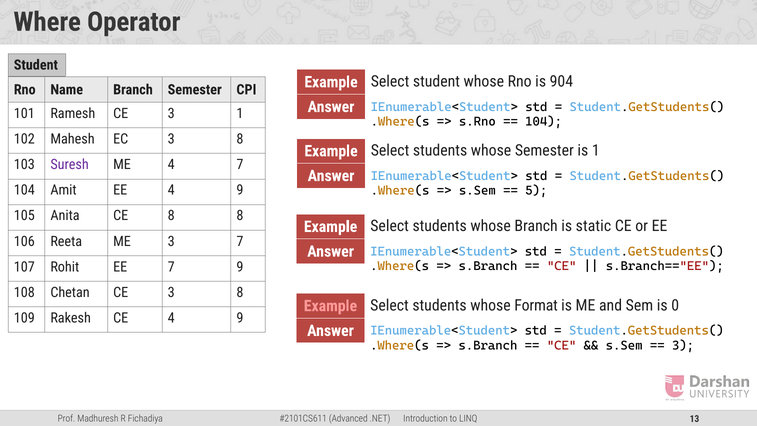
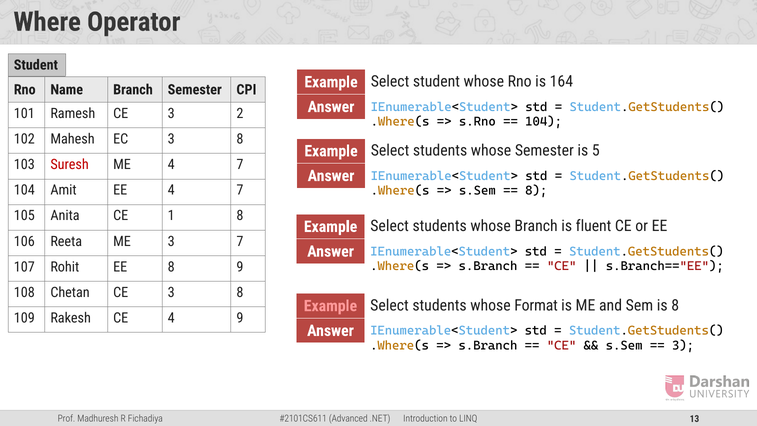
904: 904 -> 164
3 1: 1 -> 2
is 1: 1 -> 5
Suresh colour: purple -> red
EE 4 9: 9 -> 7
5 at (536, 190): 5 -> 8
CE 8: 8 -> 1
static: static -> fluent
EE 7: 7 -> 8
is 0: 0 -> 8
